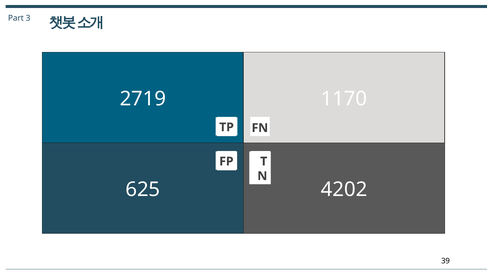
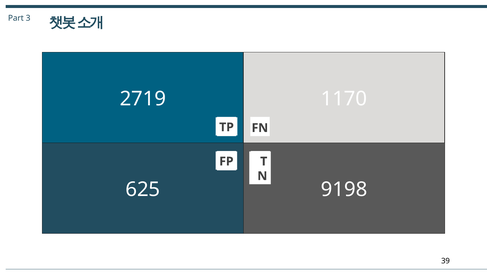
4202: 4202 -> 9198
